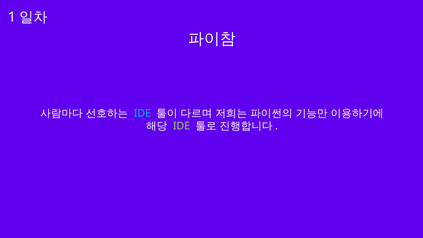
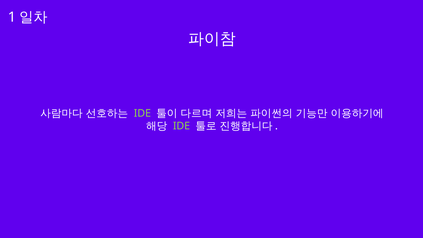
IDE at (142, 113) colour: light blue -> light green
